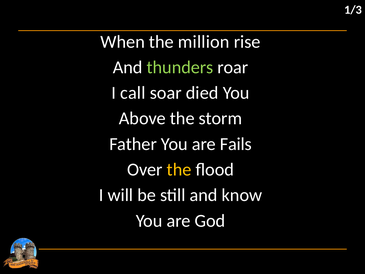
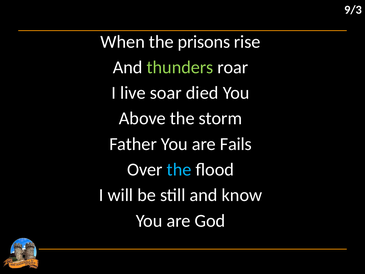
1/3: 1/3 -> 9/3
million: million -> prisons
call: call -> live
the at (179, 169) colour: yellow -> light blue
